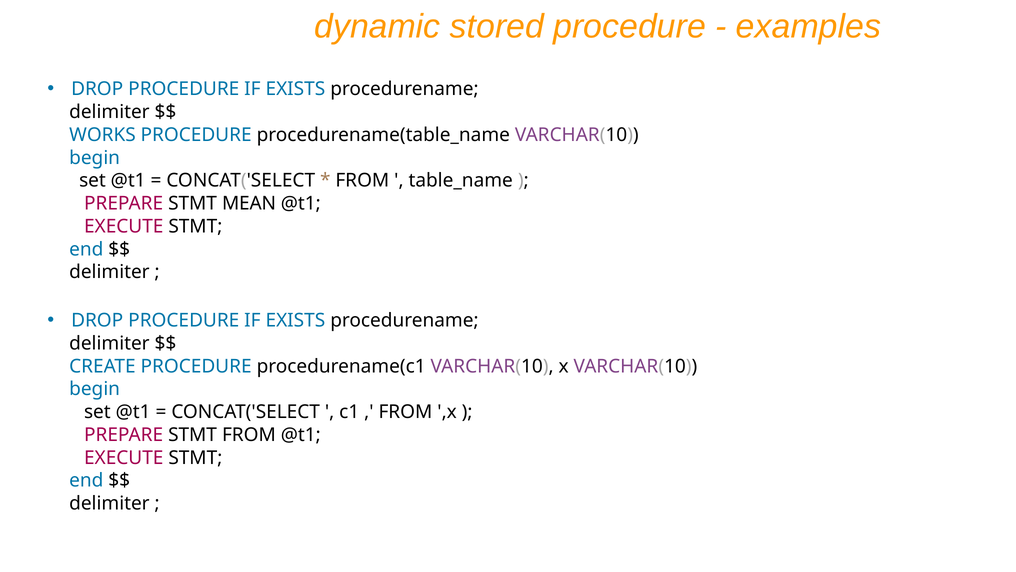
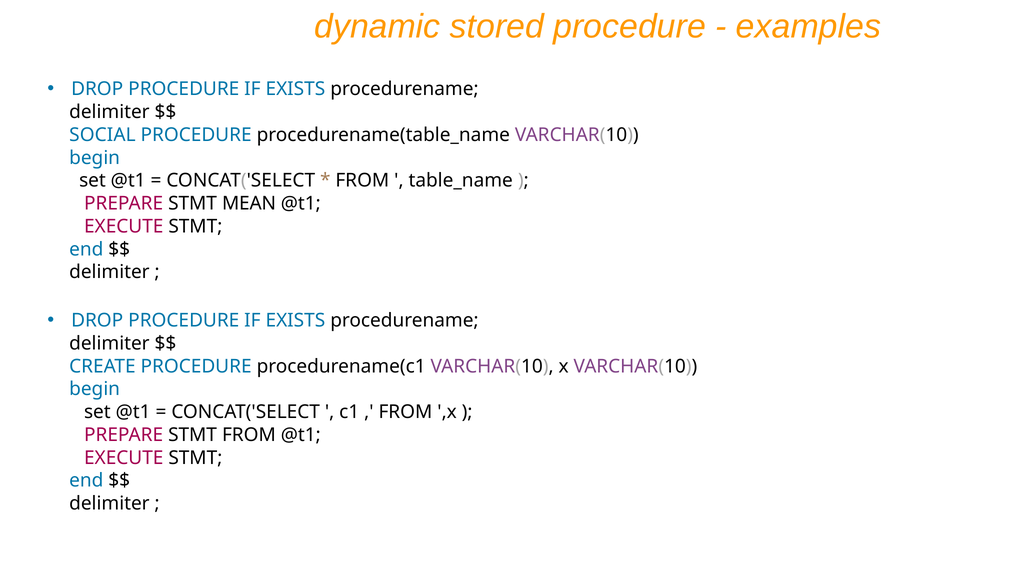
WORKS: WORKS -> SOCIAL
